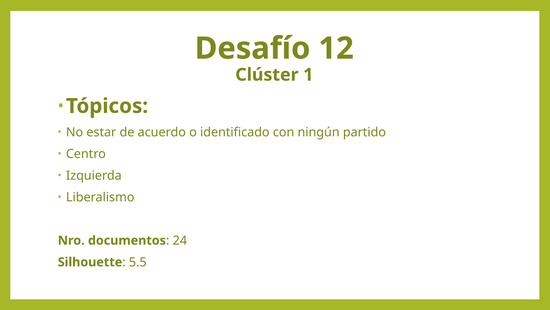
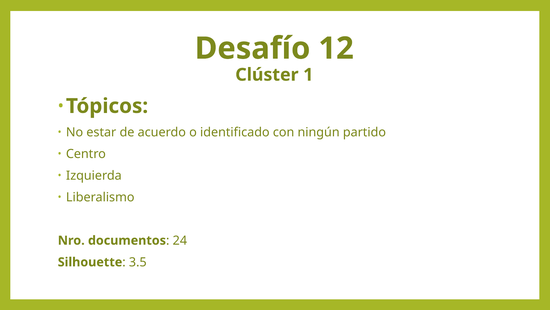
5.5: 5.5 -> 3.5
